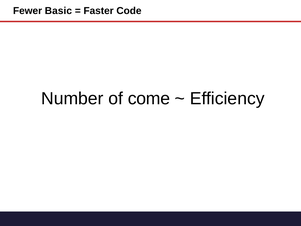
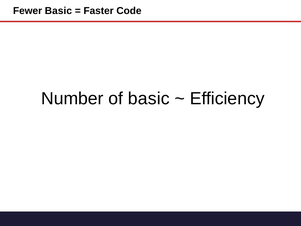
of come: come -> basic
